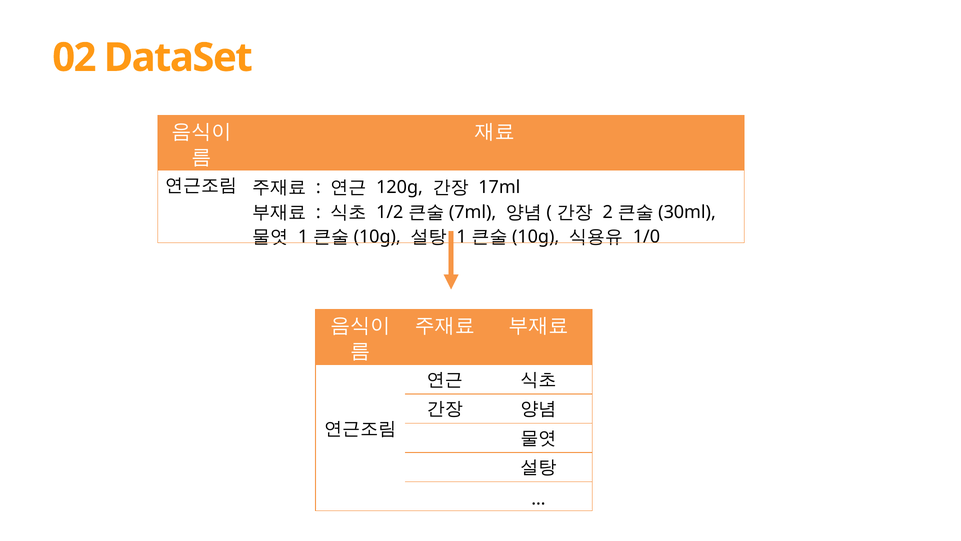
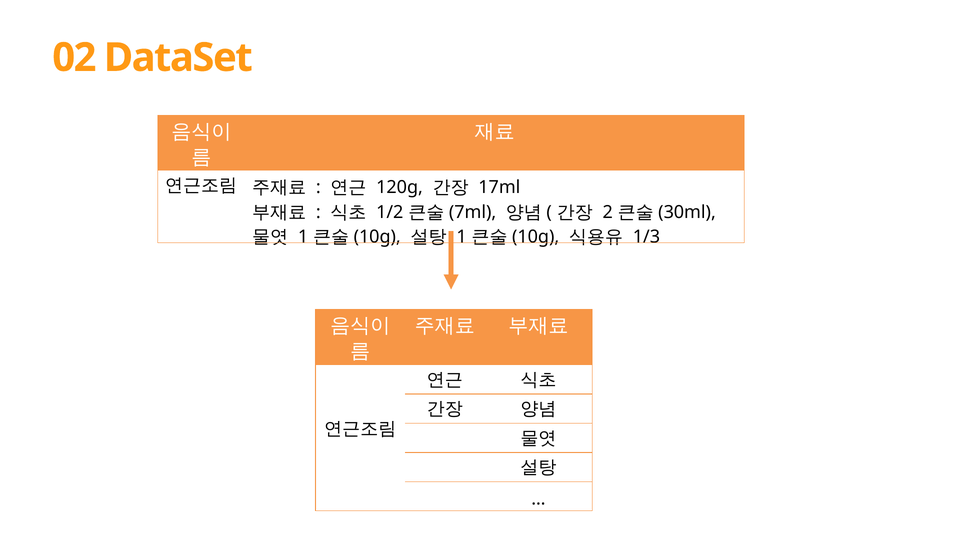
1/0: 1/0 -> 1/3
